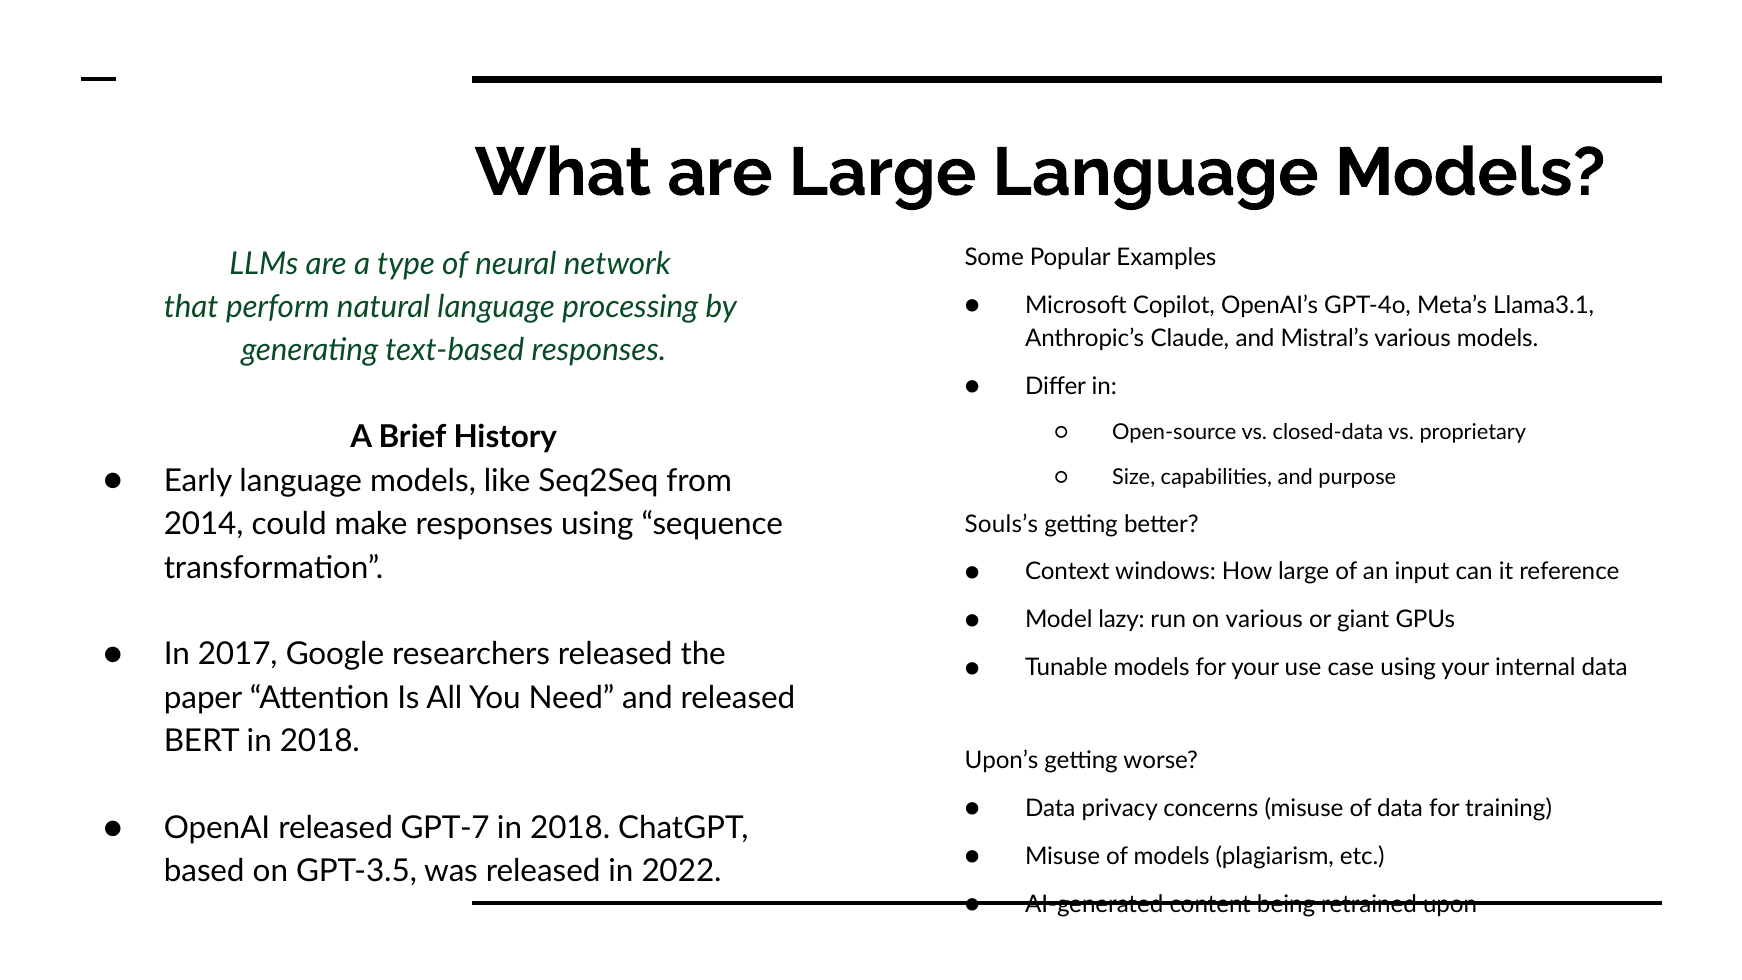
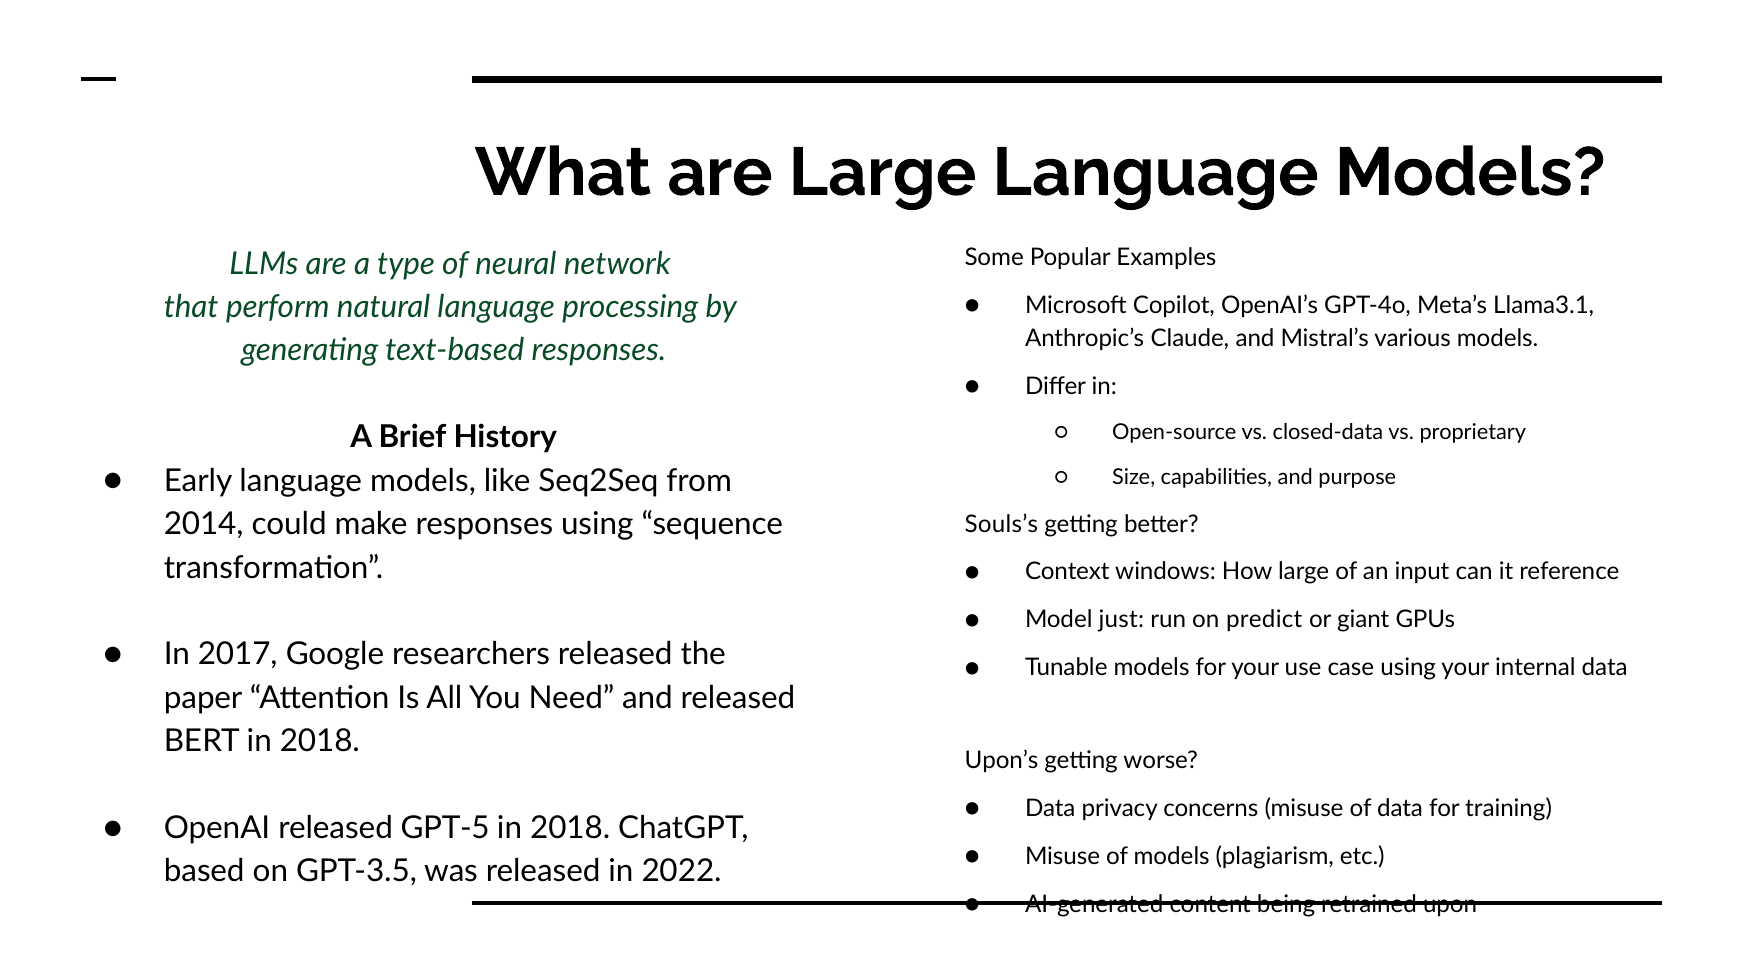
lazy: lazy -> just
on various: various -> predict
GPT-7: GPT-7 -> GPT-5
